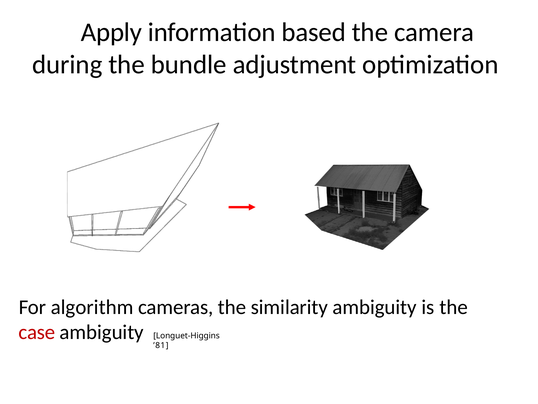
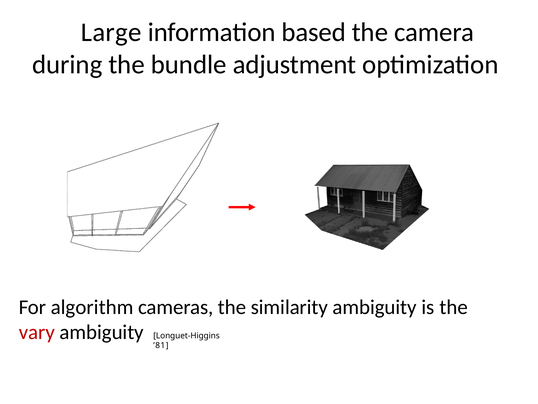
Apply: Apply -> Large
case: case -> vary
